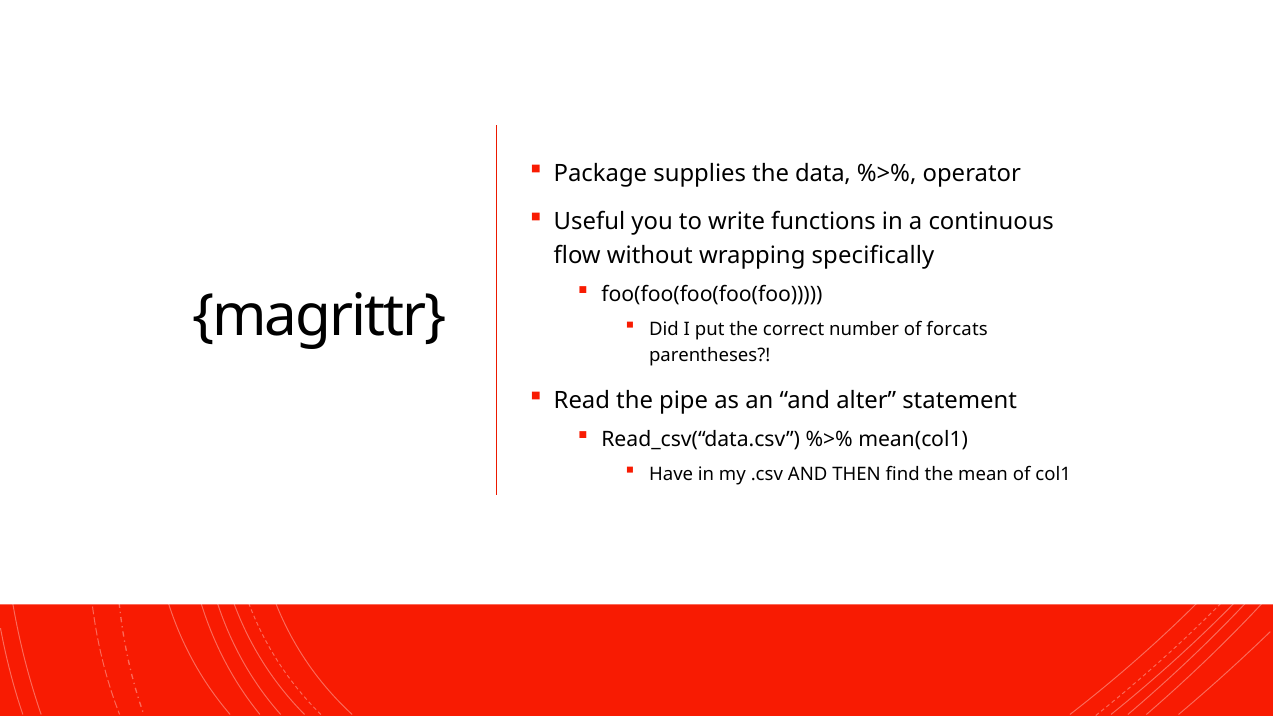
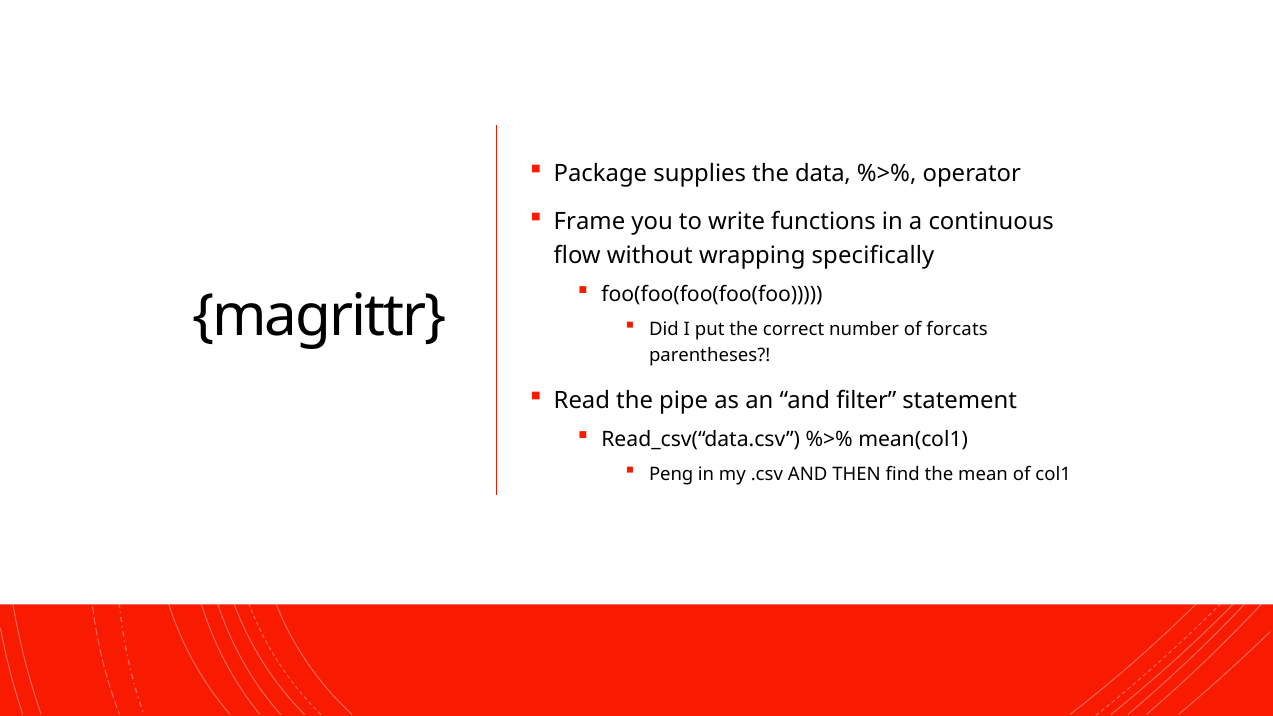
Useful: Useful -> Frame
alter: alter -> filter
Have: Have -> Peng
